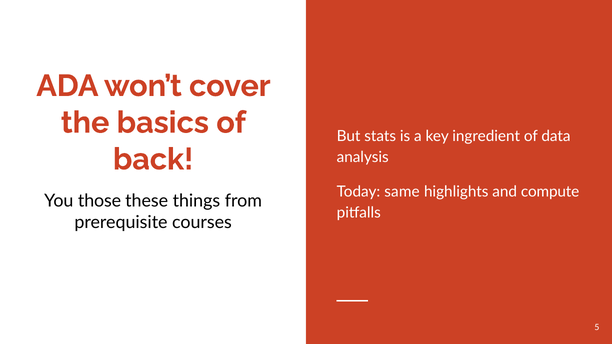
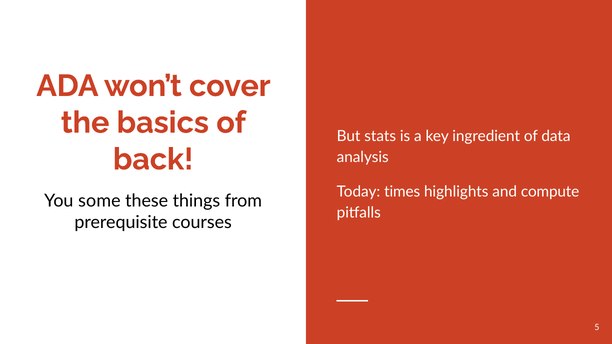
same: same -> times
those: those -> some
